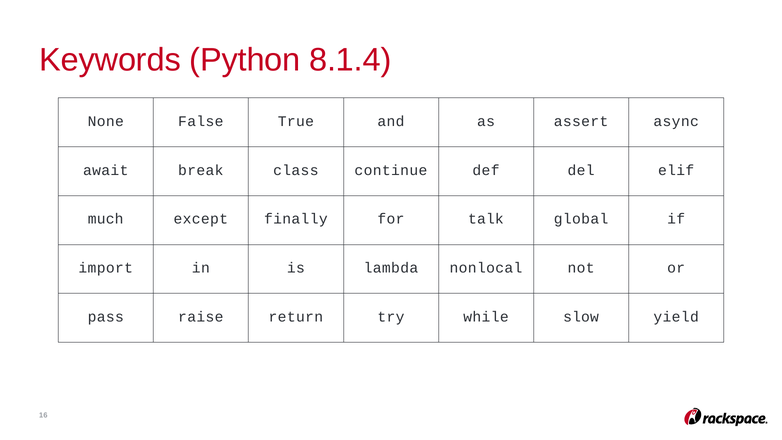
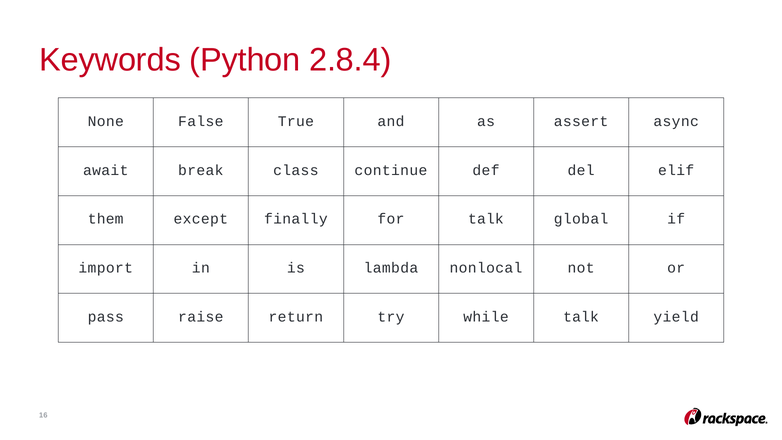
8.1.4: 8.1.4 -> 2.8.4
much: much -> them
while slow: slow -> talk
